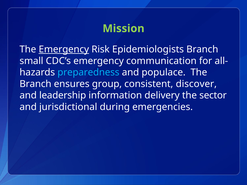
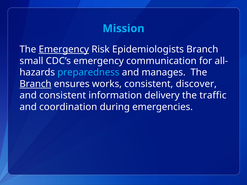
Mission colour: light green -> light blue
populace: populace -> manages
Branch at (35, 84) underline: none -> present
group: group -> works
and leadership: leadership -> consistent
sector: sector -> traffic
jurisdictional: jurisdictional -> coordination
